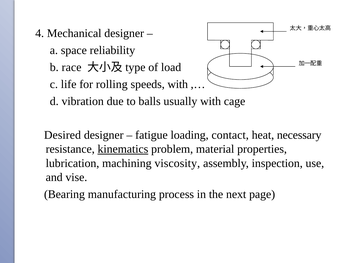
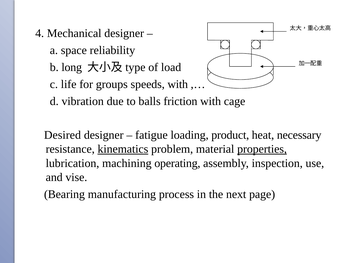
race: race -> long
rolling: rolling -> groups
usually: usually -> friction
contact: contact -> product
properties underline: none -> present
viscosity: viscosity -> operating
